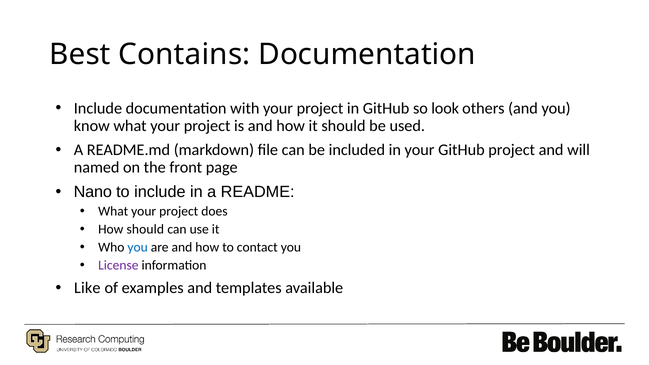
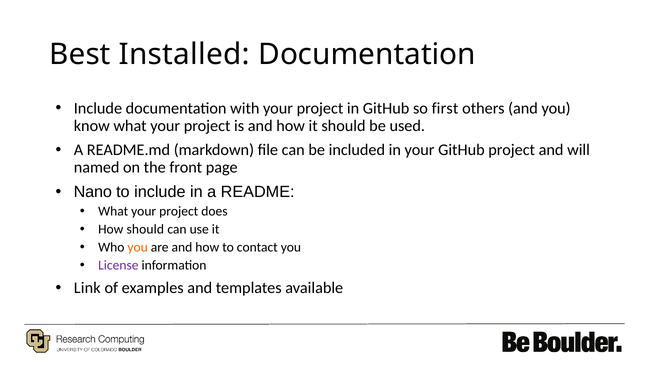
Contains: Contains -> Installed
look: look -> first
you at (138, 247) colour: blue -> orange
Like: Like -> Link
